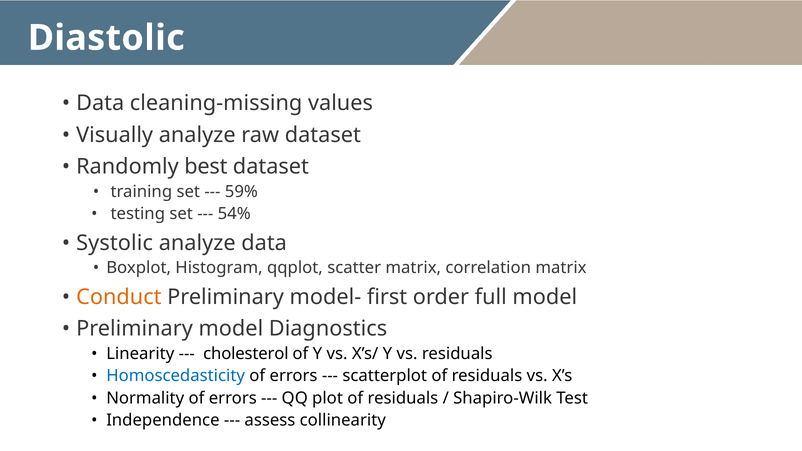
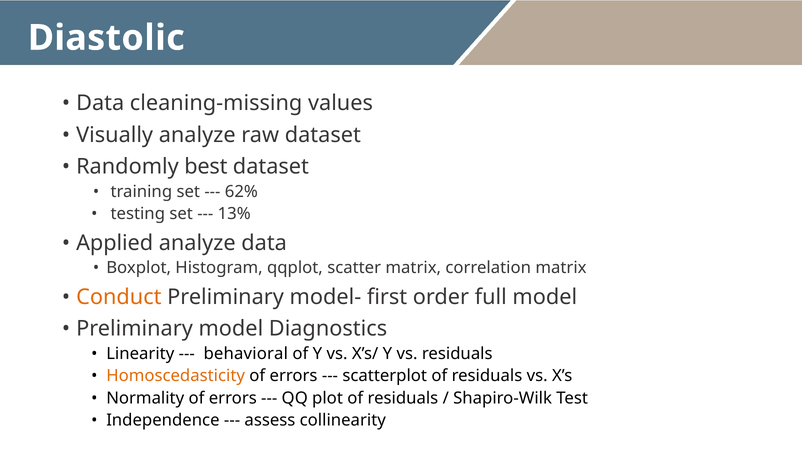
59%: 59% -> 62%
54%: 54% -> 13%
Systolic: Systolic -> Applied
cholesterol: cholesterol -> behavioral
Homoscedasticity colour: blue -> orange
